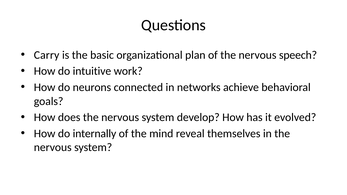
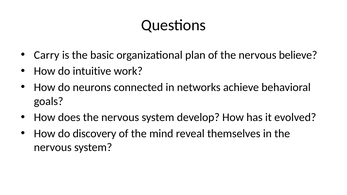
speech: speech -> believe
internally: internally -> discovery
